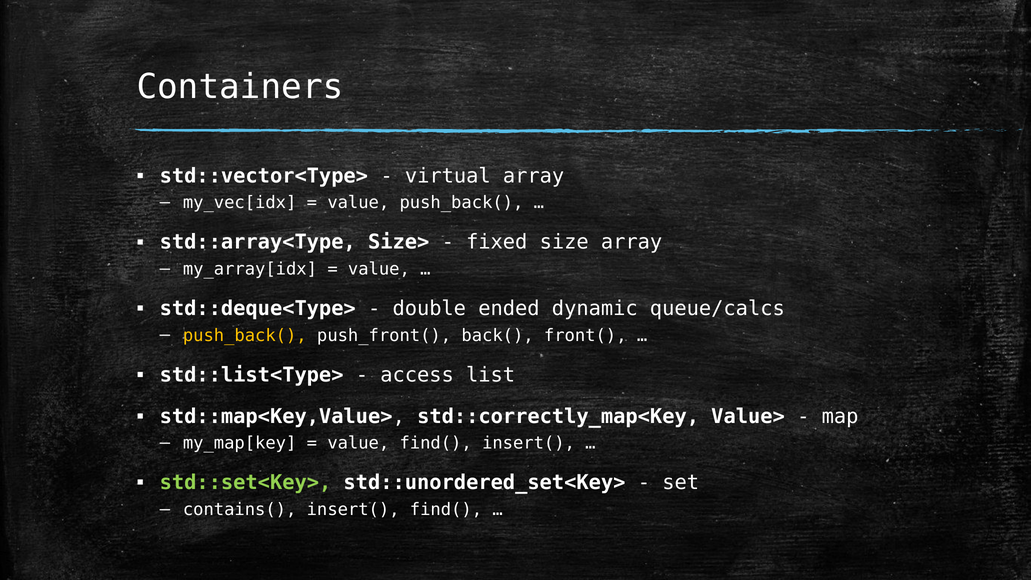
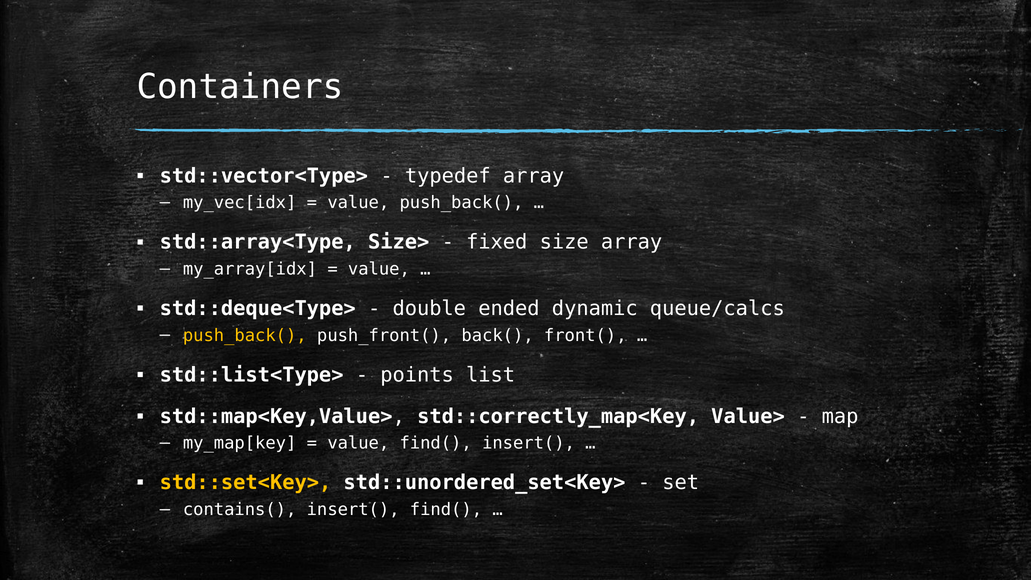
virtual: virtual -> typedef
access: access -> points
std::set<Key> colour: light green -> yellow
